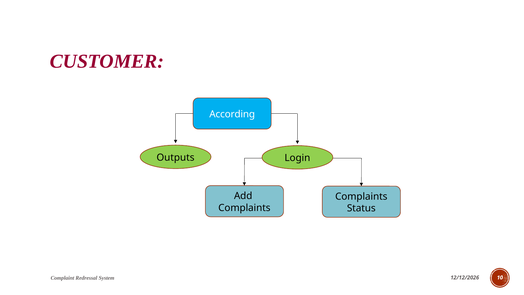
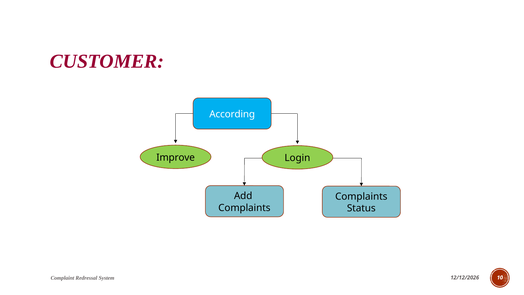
Outputs: Outputs -> Improve
